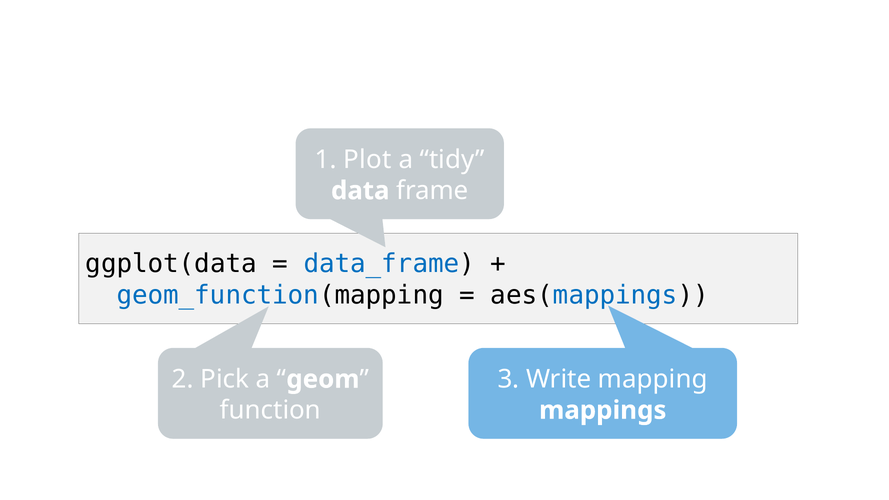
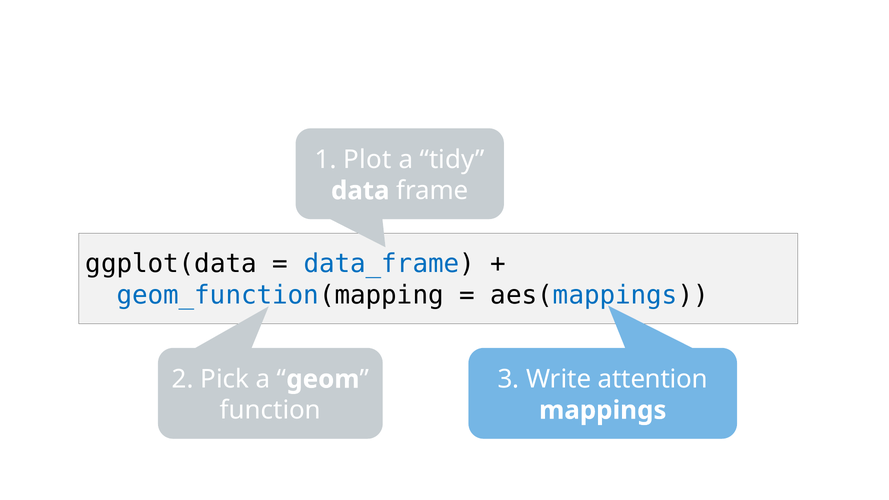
mapping: mapping -> attention
